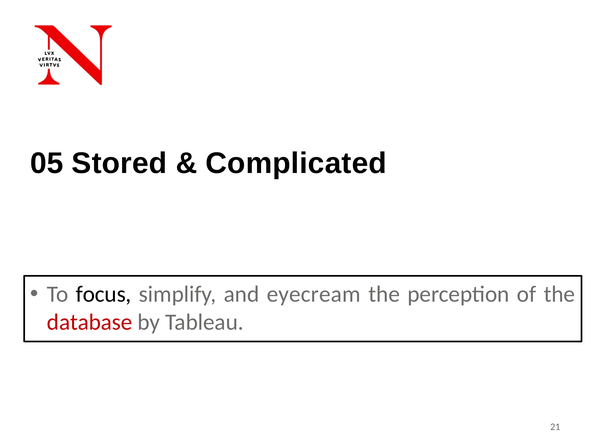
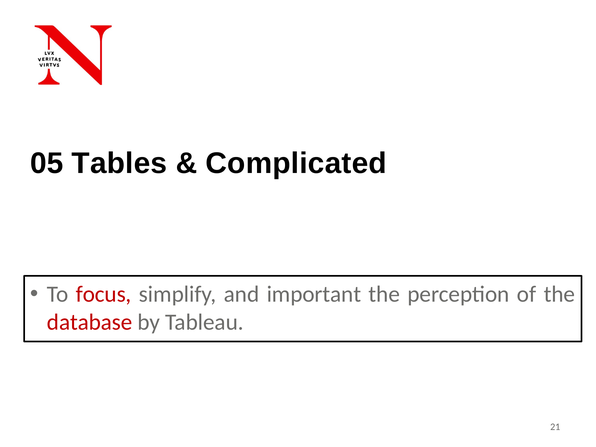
Stored: Stored -> Tables
focus colour: black -> red
eyecream: eyecream -> important
